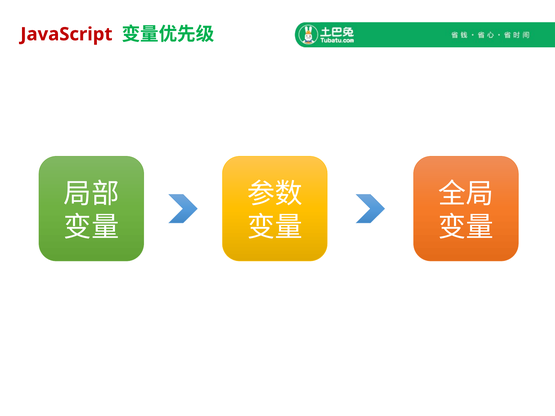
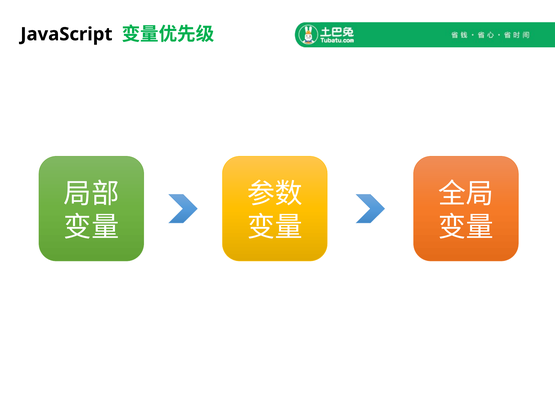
JavaScript colour: red -> black
